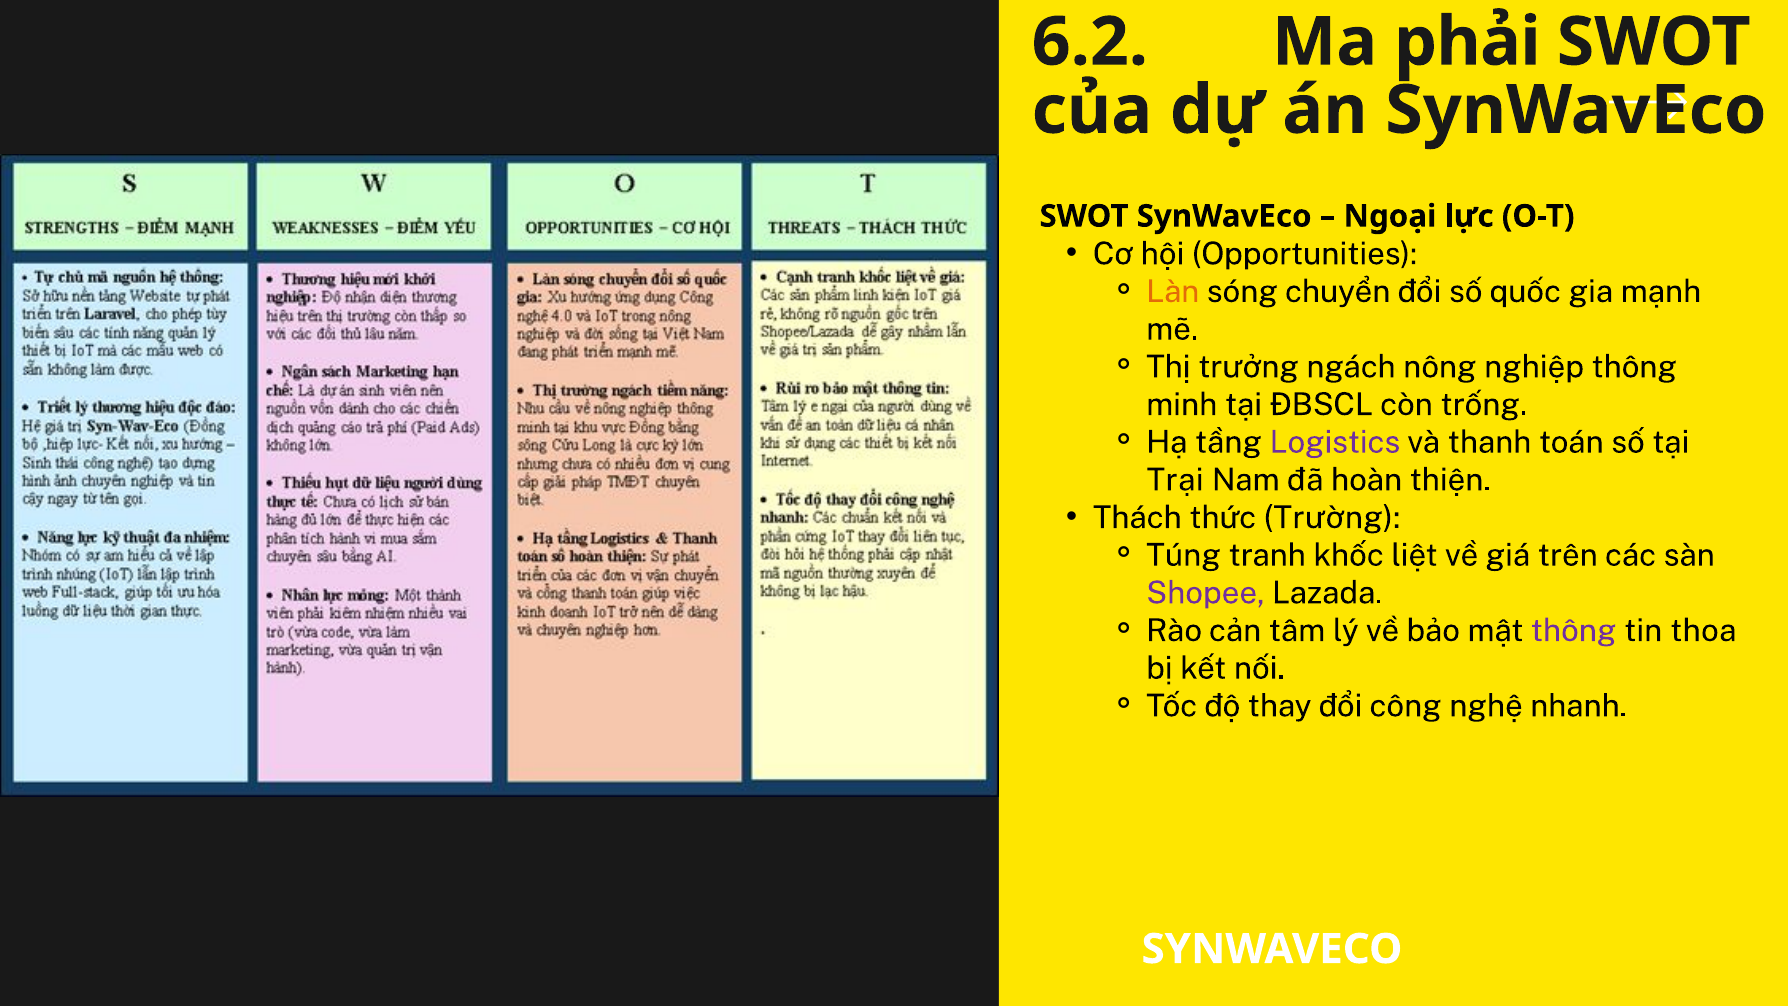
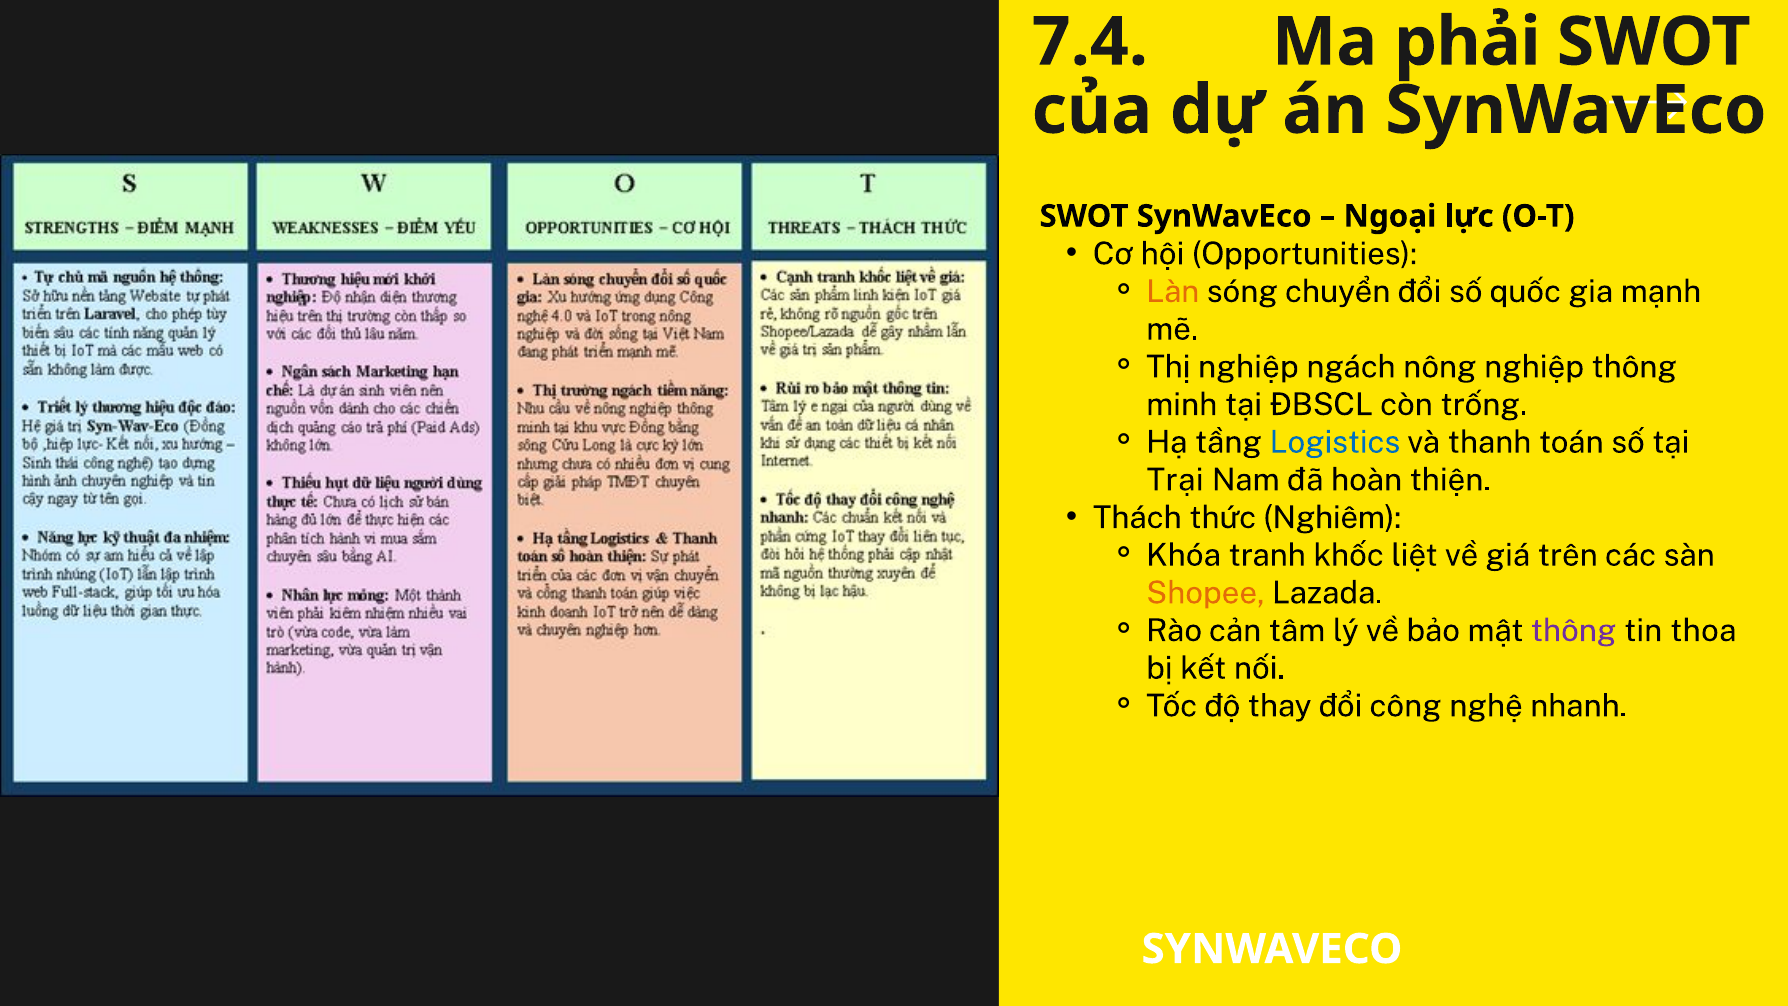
6.2: 6.2 -> 7.4
Thị trưởng: trưởng -> nghiệp
Logistics colour: purple -> blue
Trường: Trường -> Nghiêm
Túng: Túng -> Khóa
Shopee colour: purple -> orange
